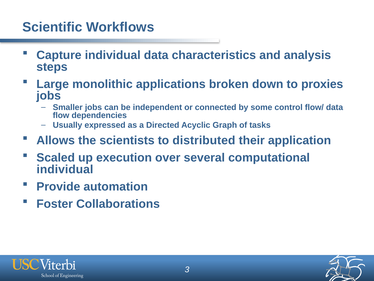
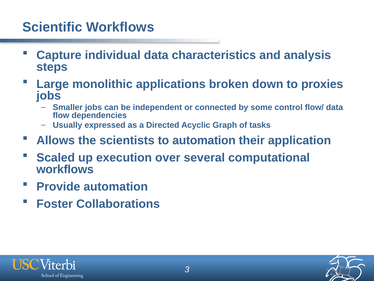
to distributed: distributed -> automation
individual at (65, 169): individual -> workflows
